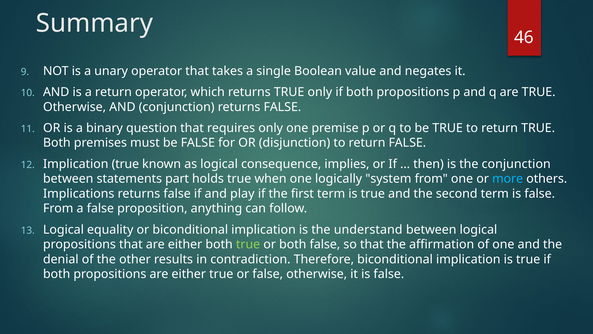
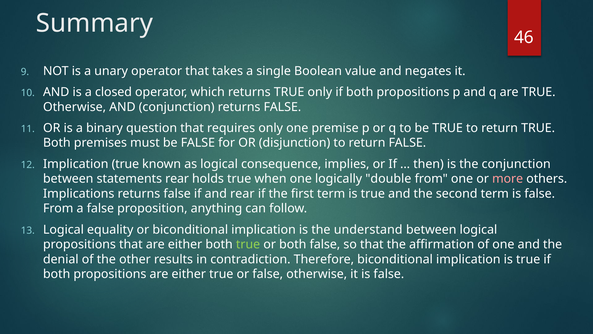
a return: return -> closed
statements part: part -> rear
system: system -> double
more colour: light blue -> pink
and play: play -> rear
